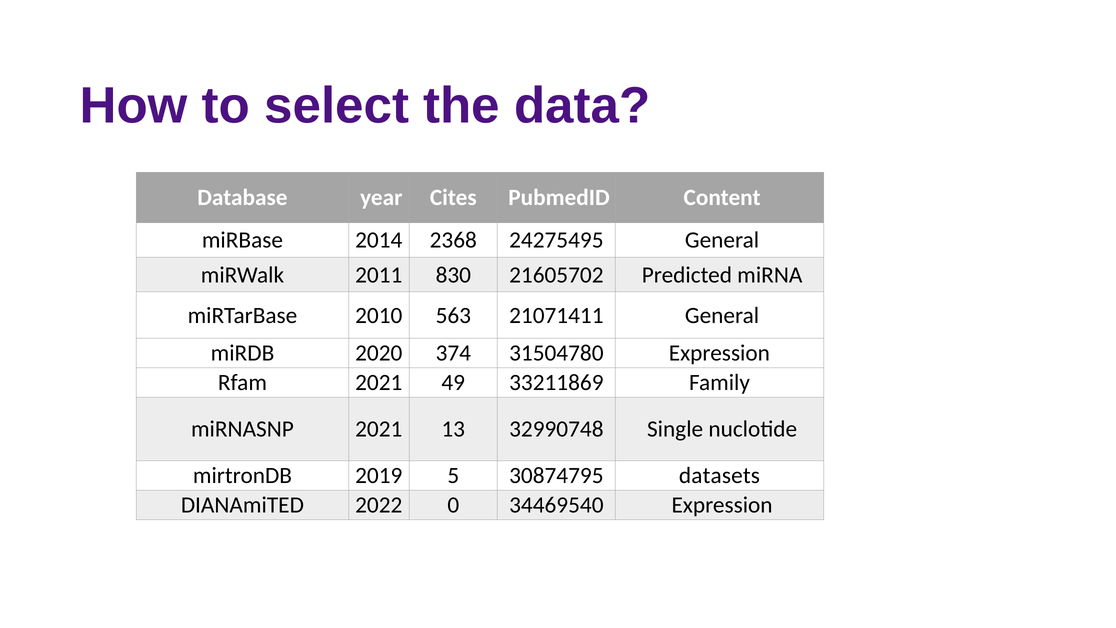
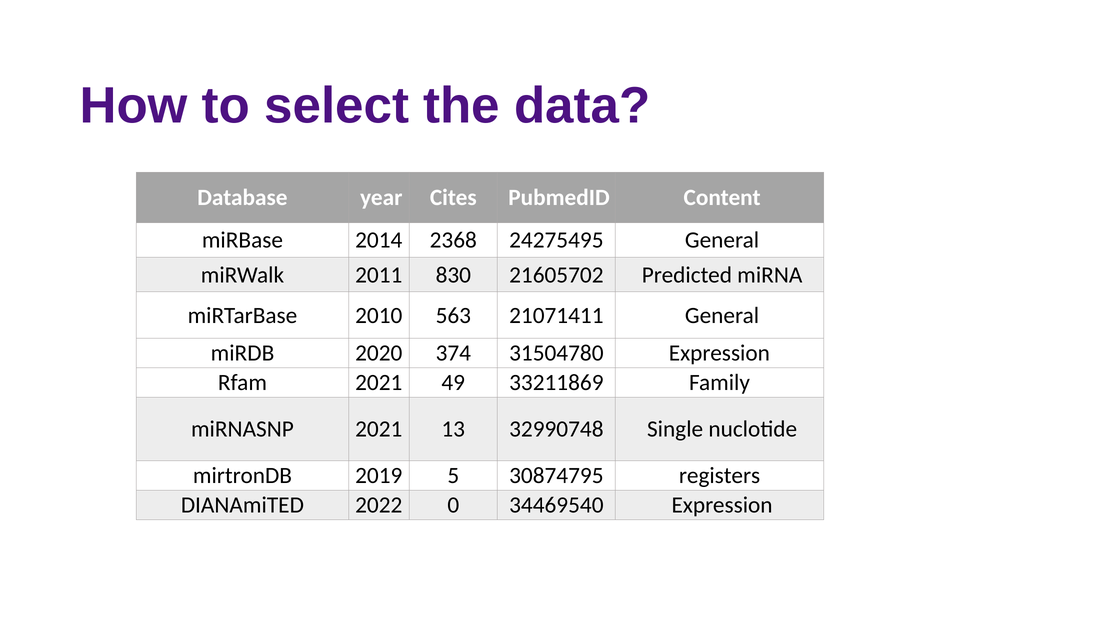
datasets: datasets -> registers
